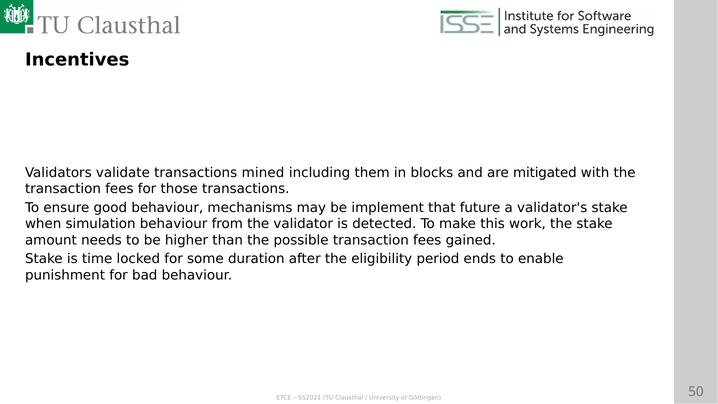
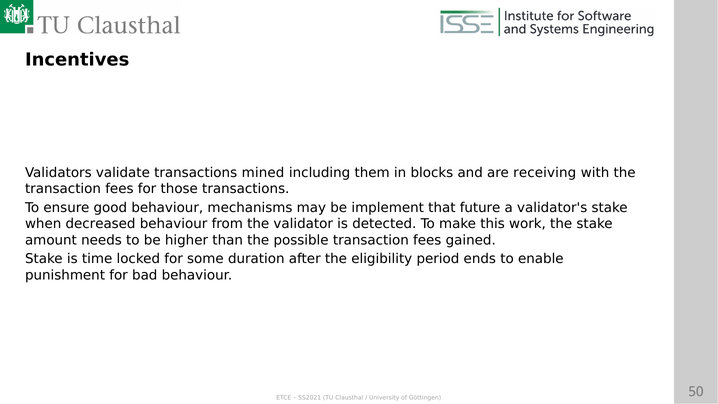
mitigated: mitigated -> receiving
simulation: simulation -> decreased
